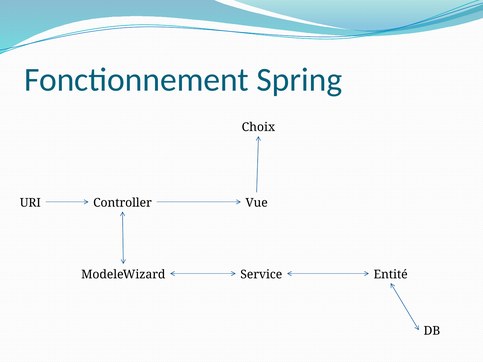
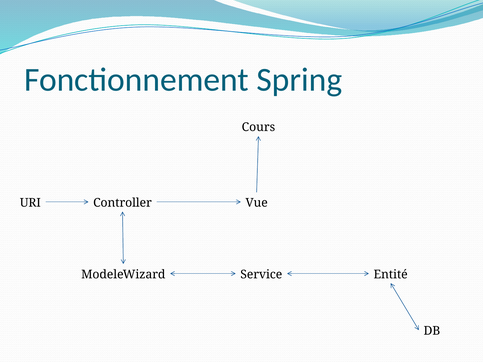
Choix: Choix -> Cours
